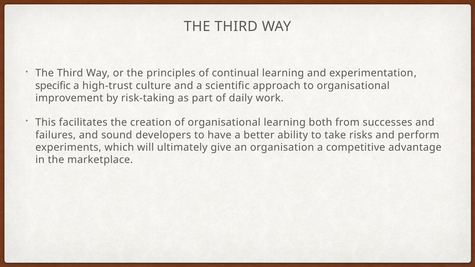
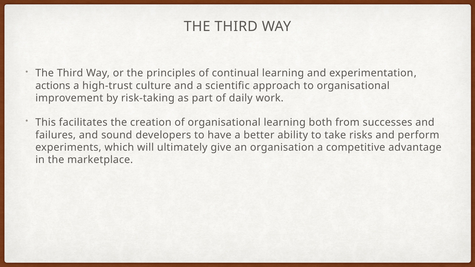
specific: specific -> actions
